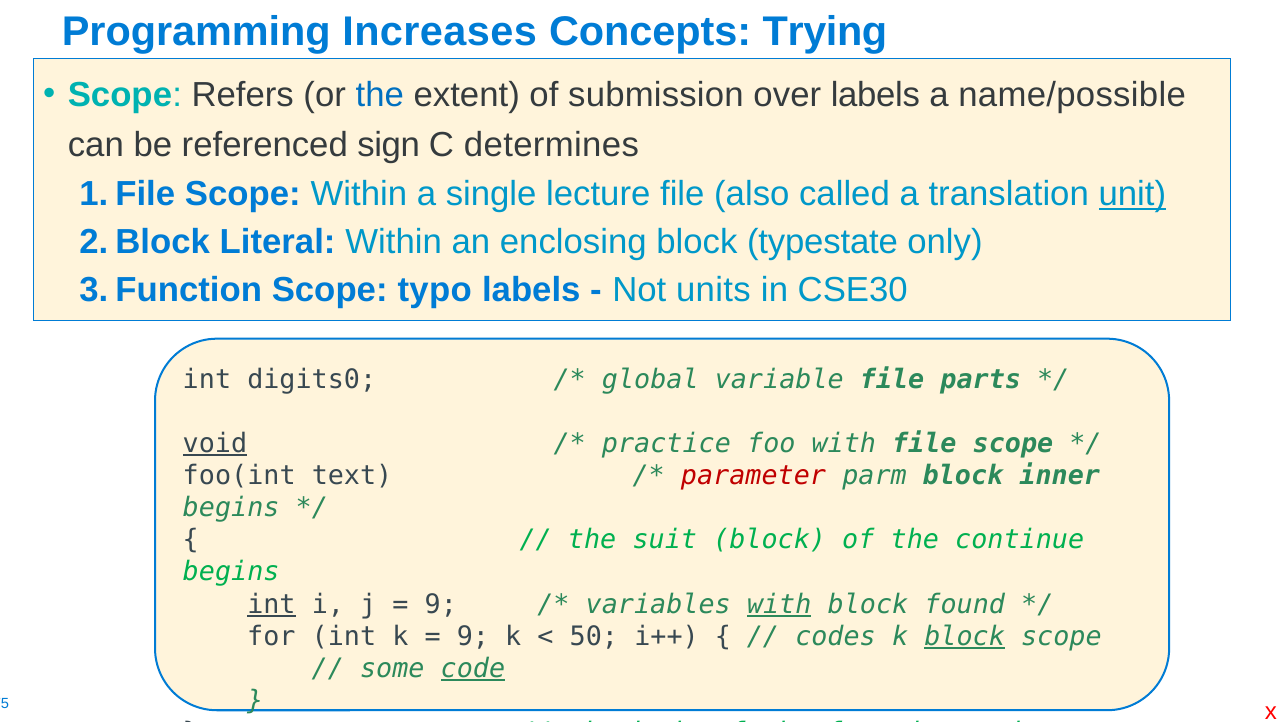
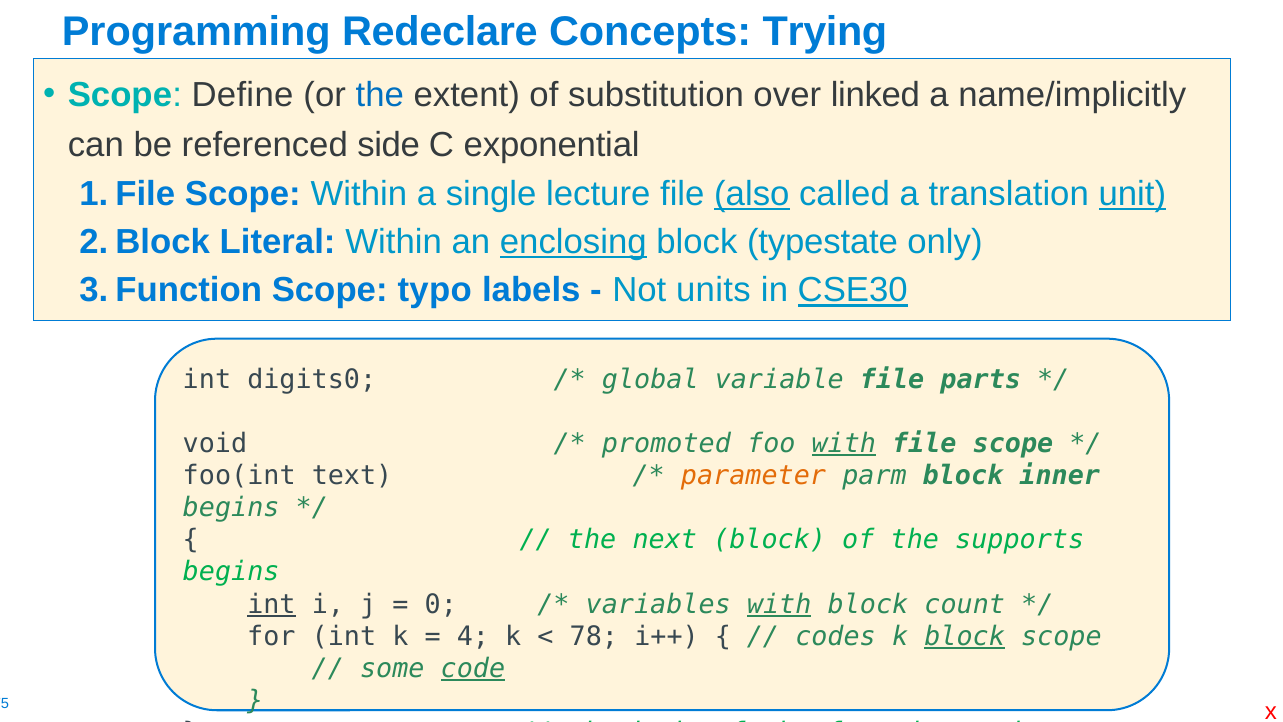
Increases: Increases -> Redeclare
Refers: Refers -> Define
submission: submission -> substitution
over labels: labels -> linked
name/possible: name/possible -> name/implicitly
sign: sign -> side
determines: determines -> exponential
also underline: none -> present
enclosing underline: none -> present
CSE30 underline: none -> present
void underline: present -> none
practice: practice -> promoted
with at (844, 444) underline: none -> present
parameter colour: red -> orange
suit: suit -> next
continue: continue -> supports
9 at (441, 604): 9 -> 0
found: found -> count
9 at (473, 636): 9 -> 4
50: 50 -> 78
